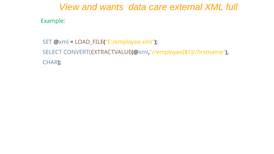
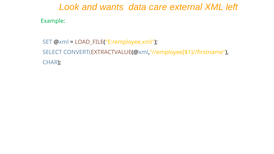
View: View -> Look
full: full -> left
